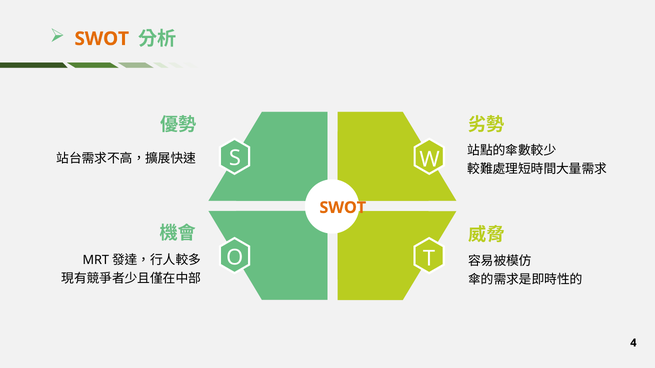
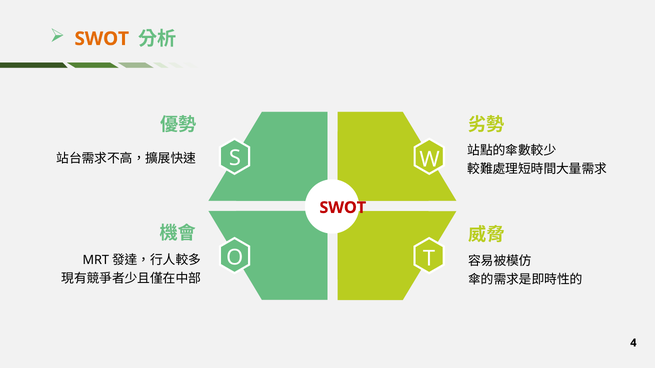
SWOT at (343, 208) colour: orange -> red
